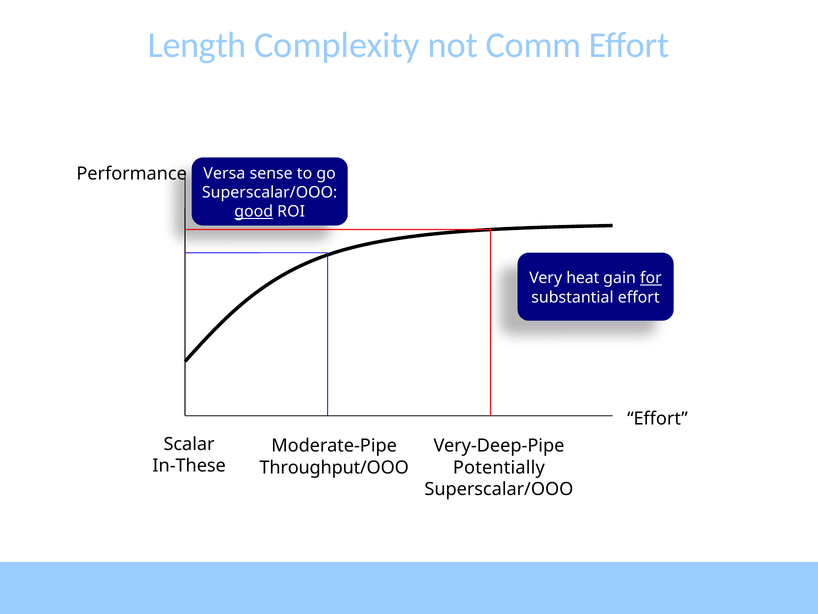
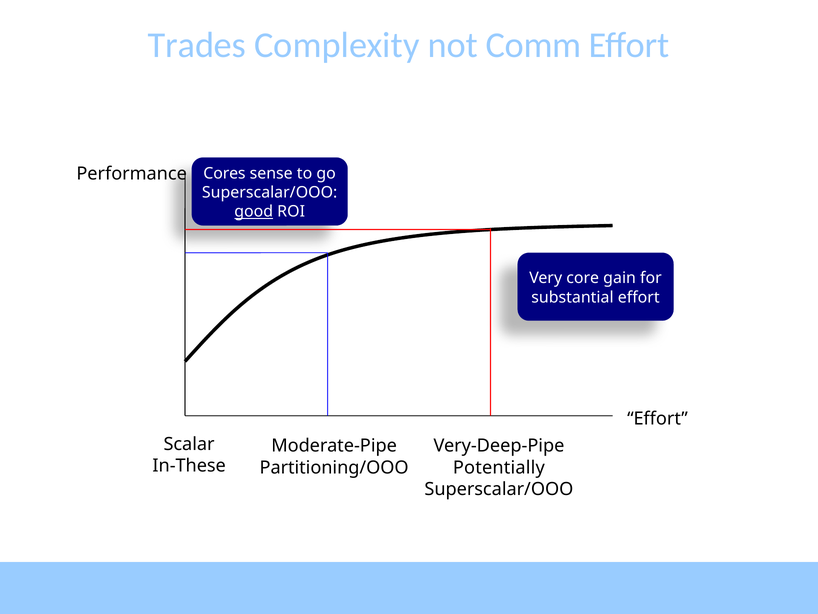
Length: Length -> Trades
Versa: Versa -> Cores
heat: heat -> core
for underline: present -> none
Throughput/OOO: Throughput/OOO -> Partitioning/OOO
